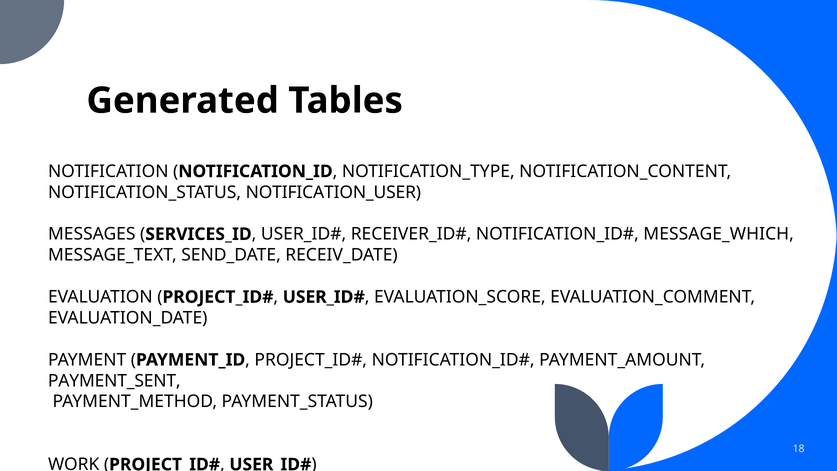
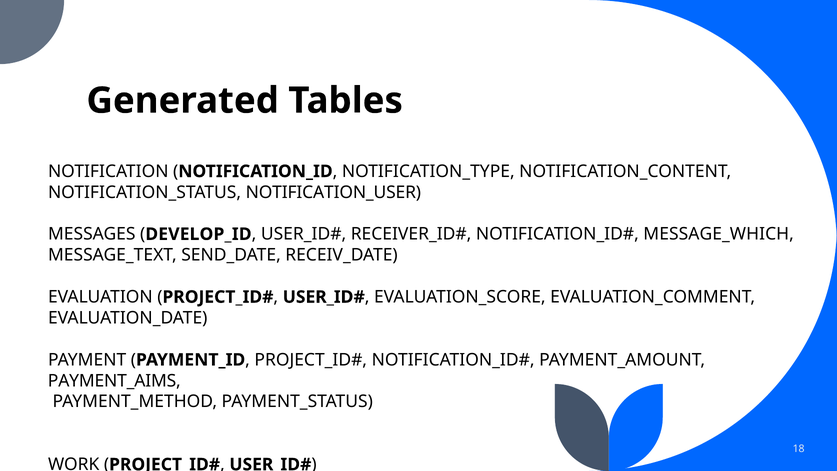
SERVICES_ID: SERVICES_ID -> DEVELOP_ID
PAYMENT_SENT: PAYMENT_SENT -> PAYMENT_AIMS
